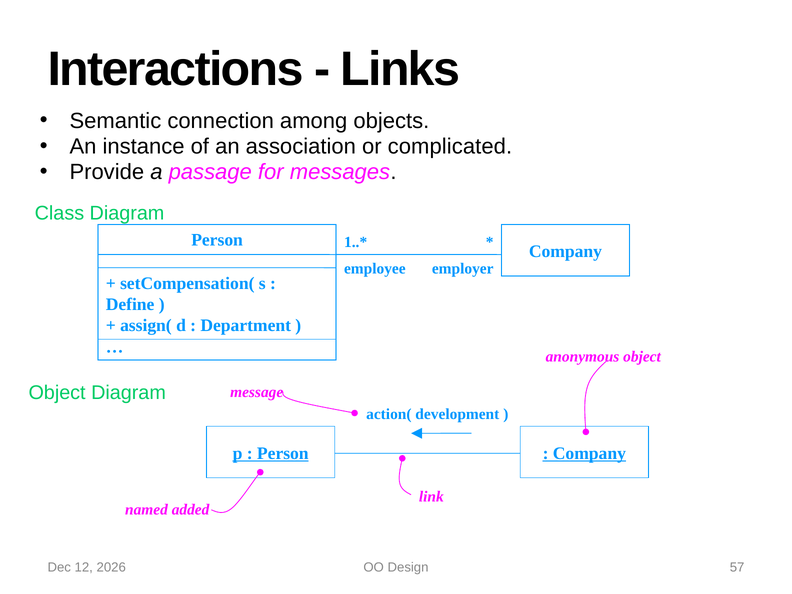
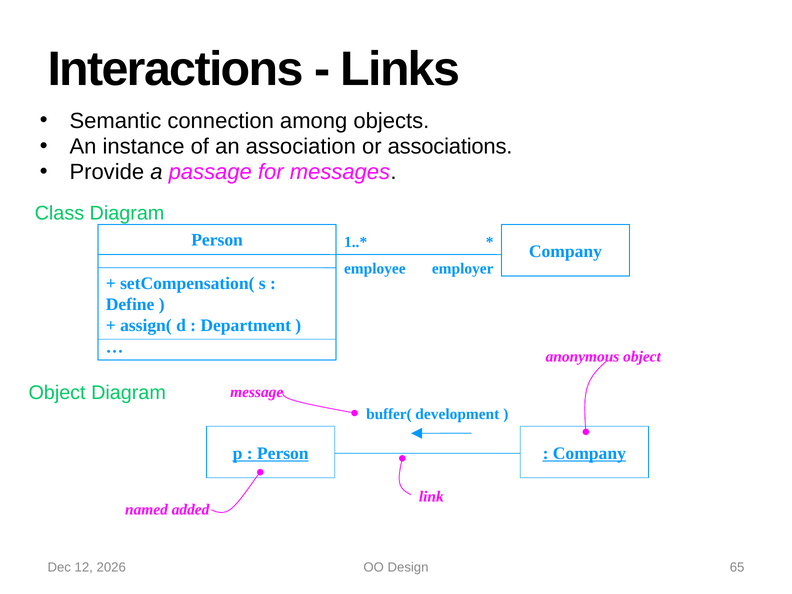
complicated: complicated -> associations
action(: action( -> buffer(
57: 57 -> 65
